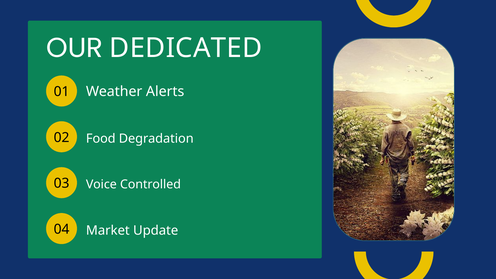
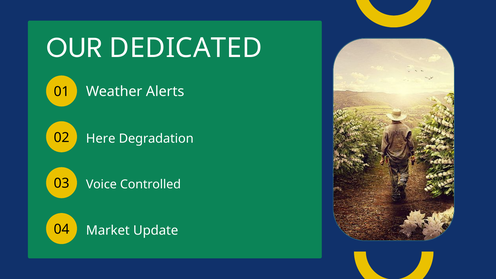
Food: Food -> Here
